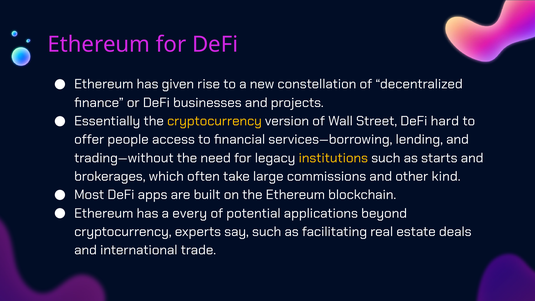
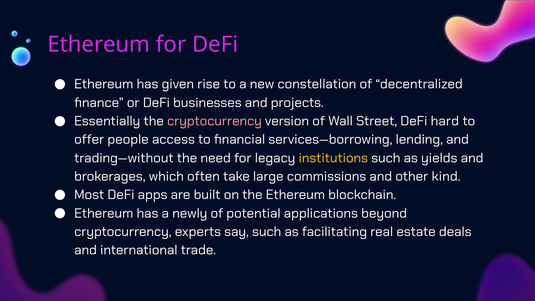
cryptocurrency at (214, 121) colour: yellow -> pink
starts: starts -> yields
every: every -> newly
